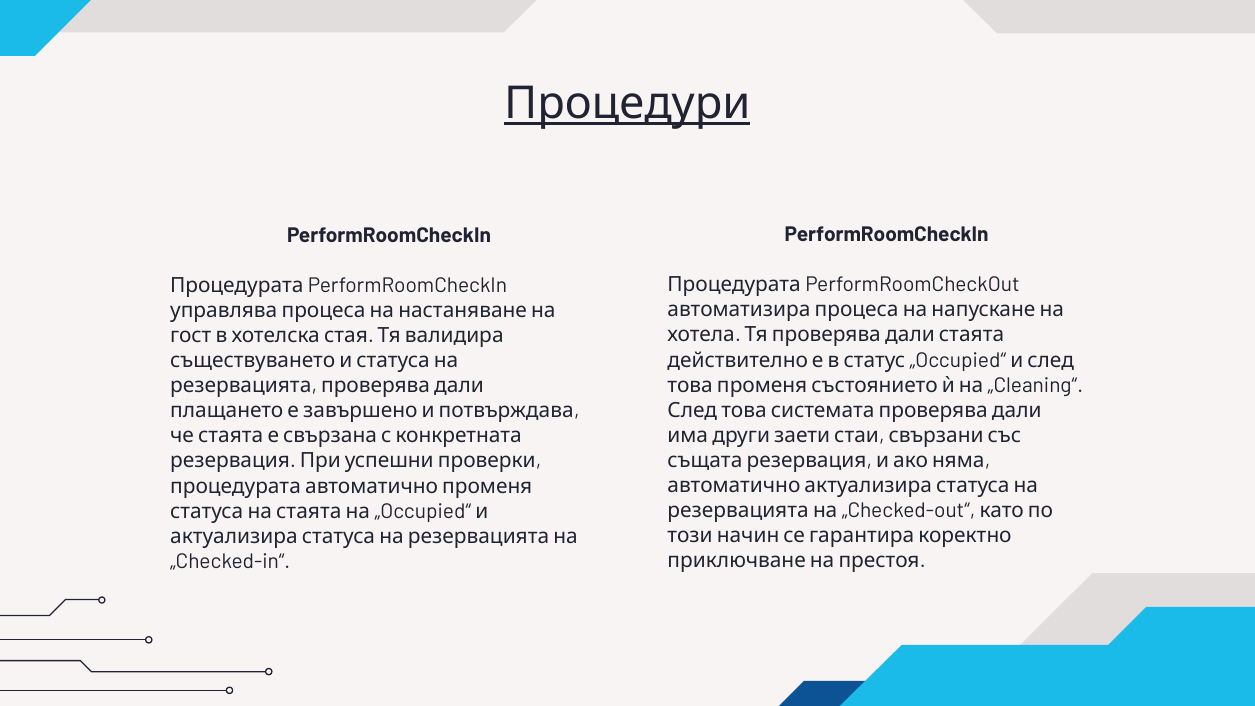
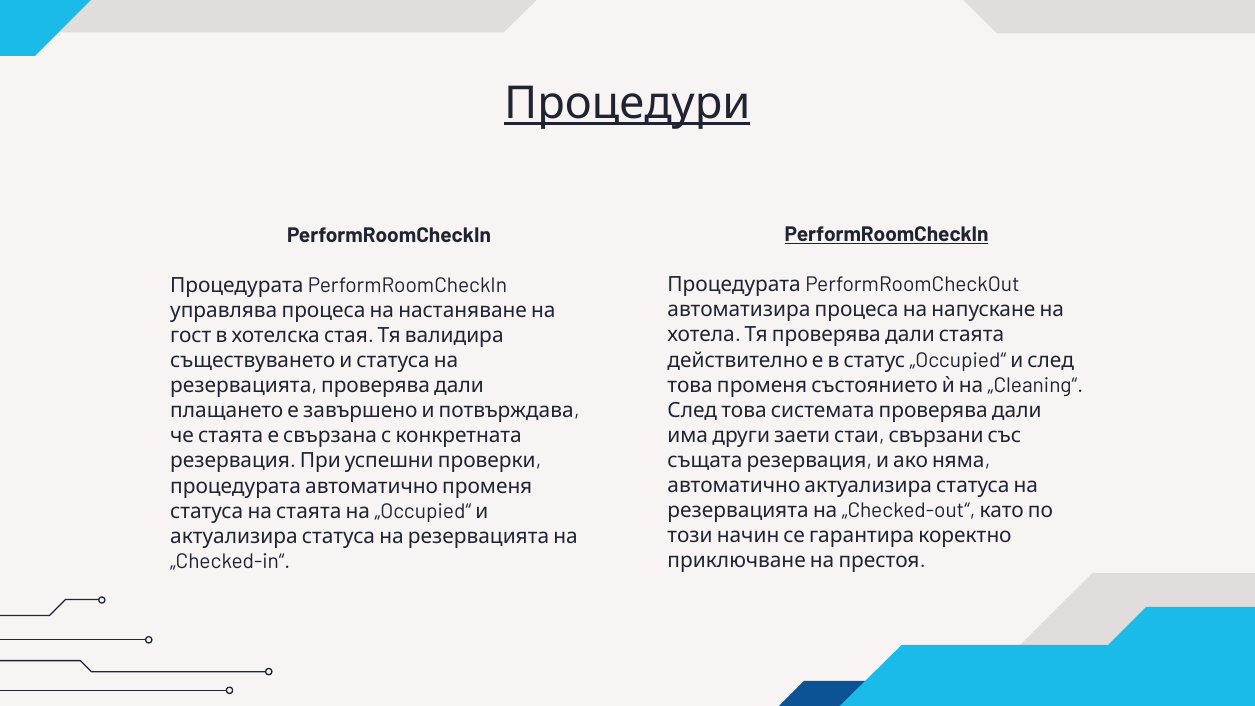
PerformRoomCheckIn at (887, 235) underline: none -> present
